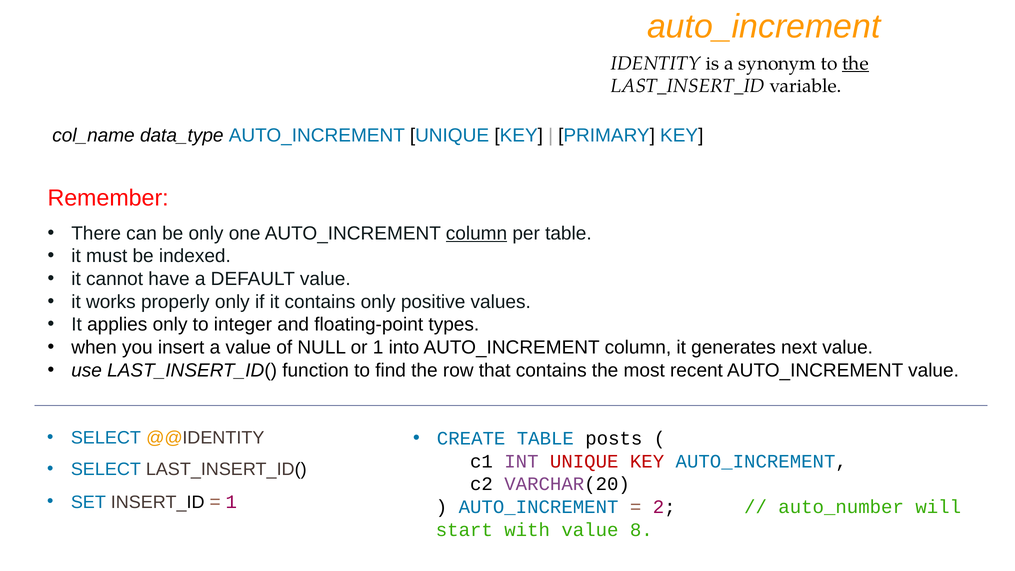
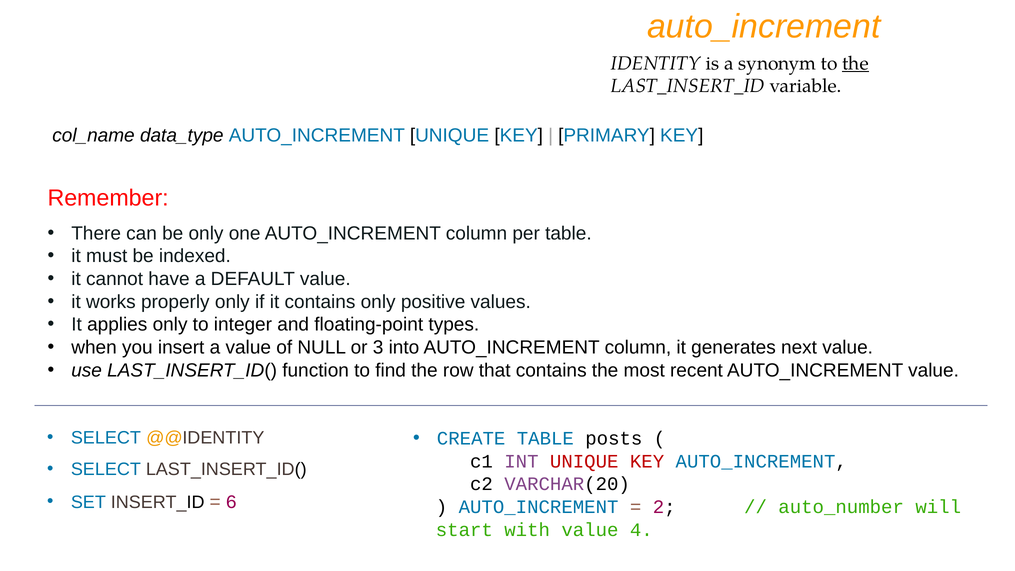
column at (477, 233) underline: present -> none
or 1: 1 -> 3
1 at (231, 502): 1 -> 6
8: 8 -> 4
